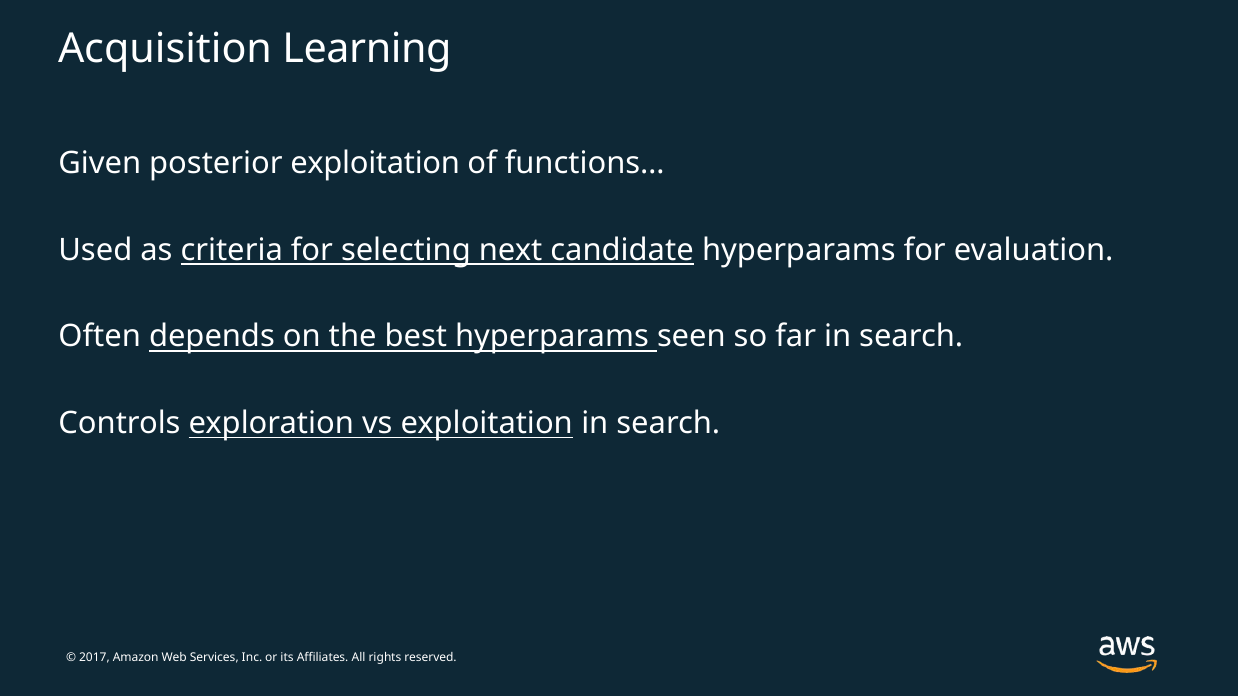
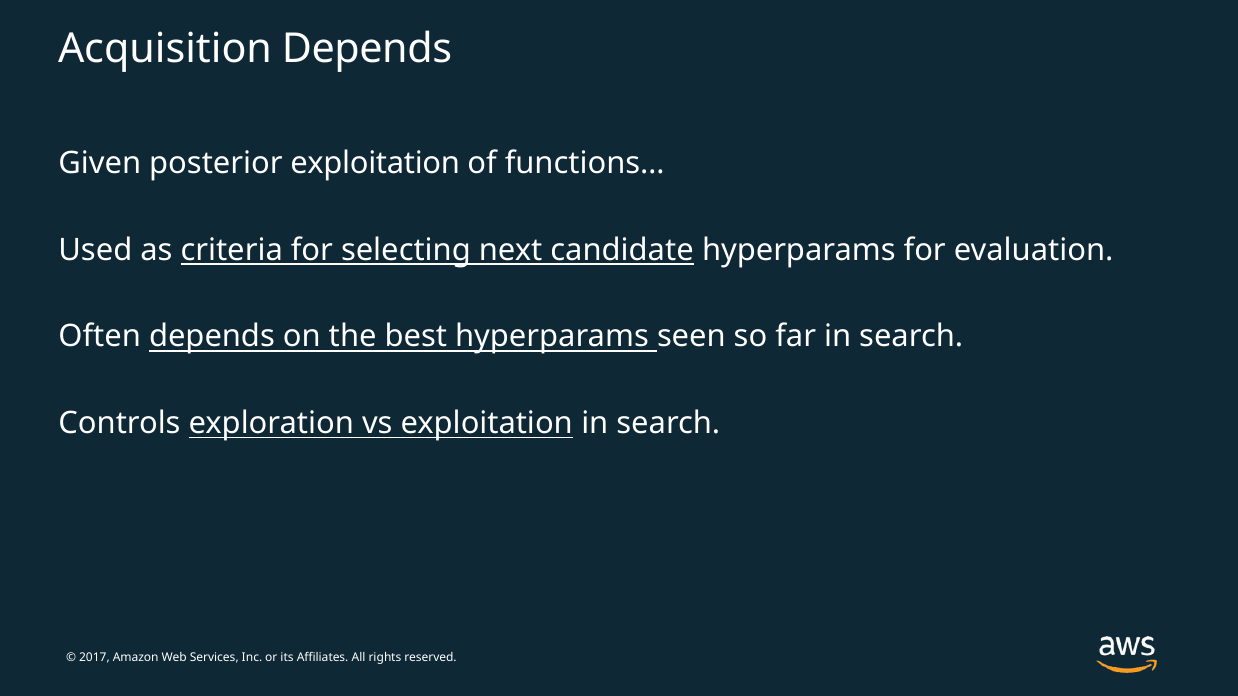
Acquisition Learning: Learning -> Depends
